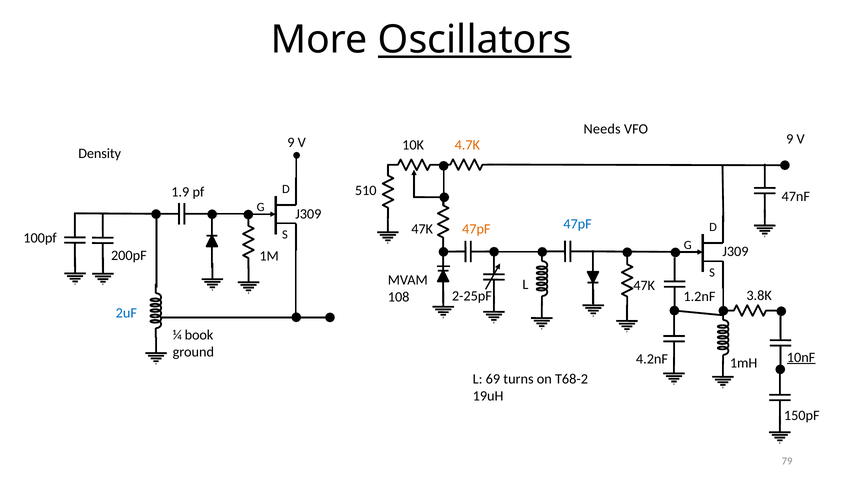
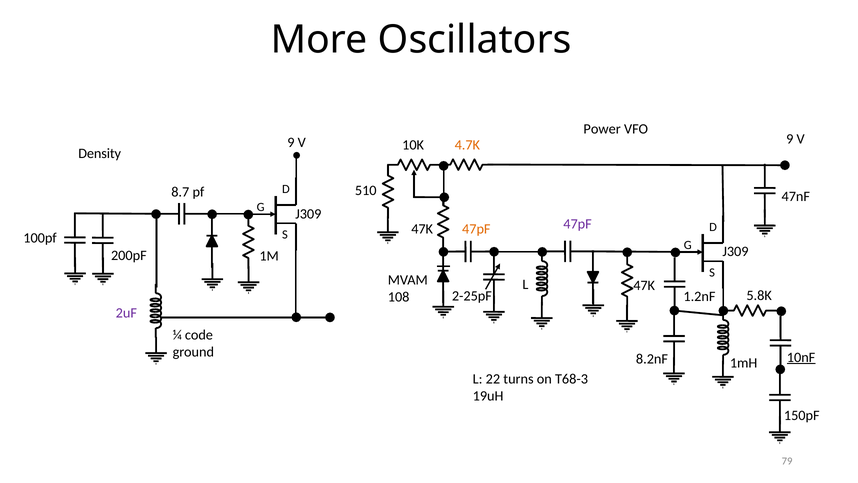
Oscillators underline: present -> none
Needs: Needs -> Power
1.9: 1.9 -> 8.7
47pF at (578, 224) colour: blue -> purple
3.8K: 3.8K -> 5.8K
2uF colour: blue -> purple
book: book -> code
4.2nF: 4.2nF -> 8.2nF
69: 69 -> 22
T68-2: T68-2 -> T68-3
